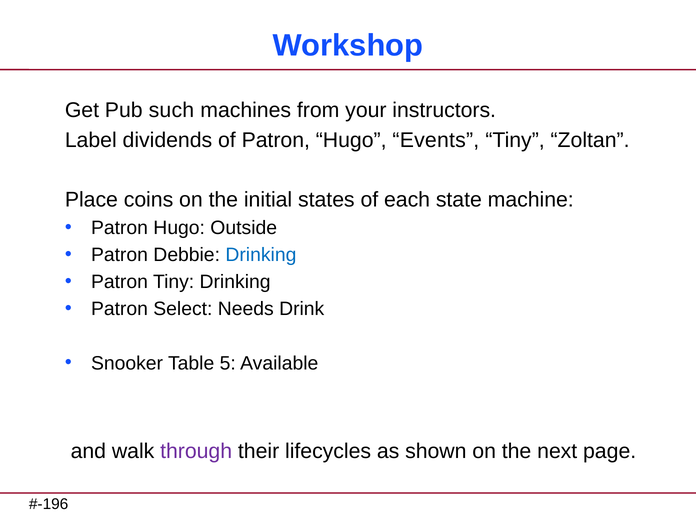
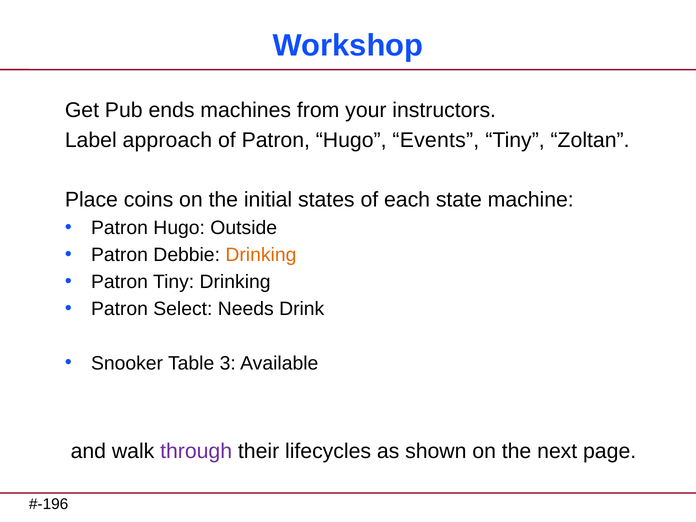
such: such -> ends
dividends: dividends -> approach
Drinking at (261, 255) colour: blue -> orange
5: 5 -> 3
